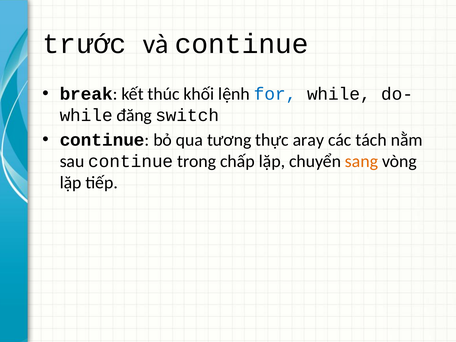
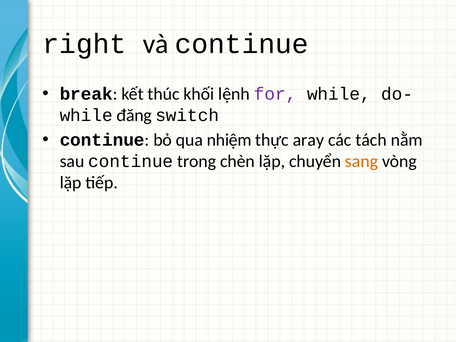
trước: trước -> right
for colour: blue -> purple
tương: tương -> nhiệm
chấp: chấp -> chèn
